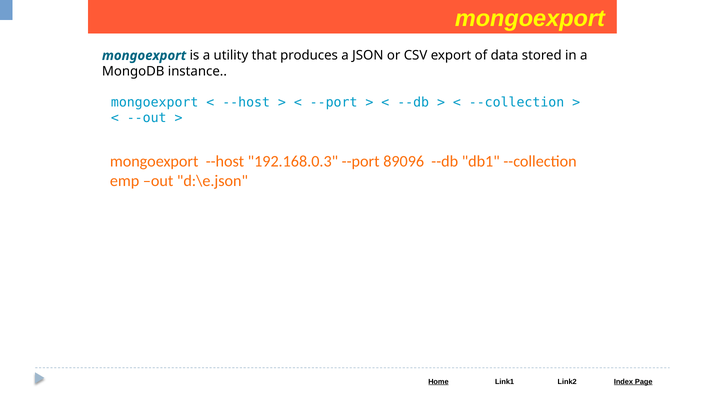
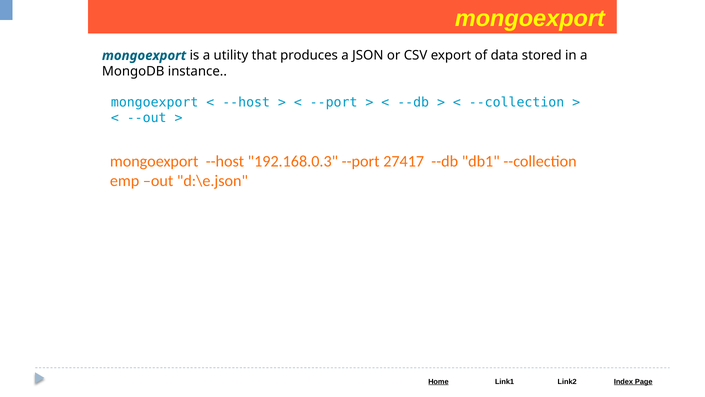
89096: 89096 -> 27417
